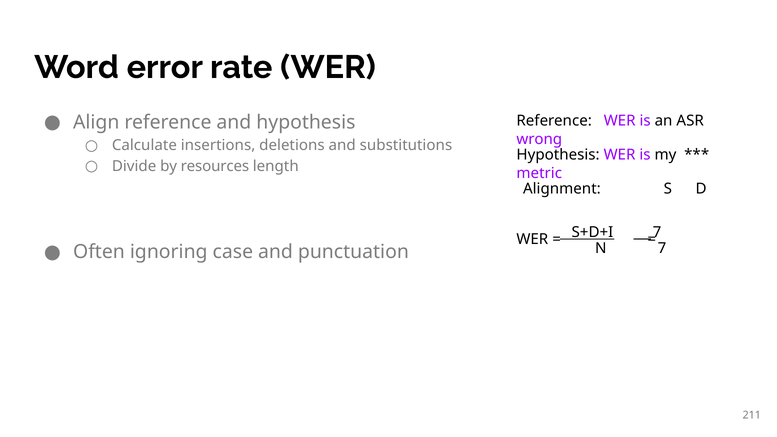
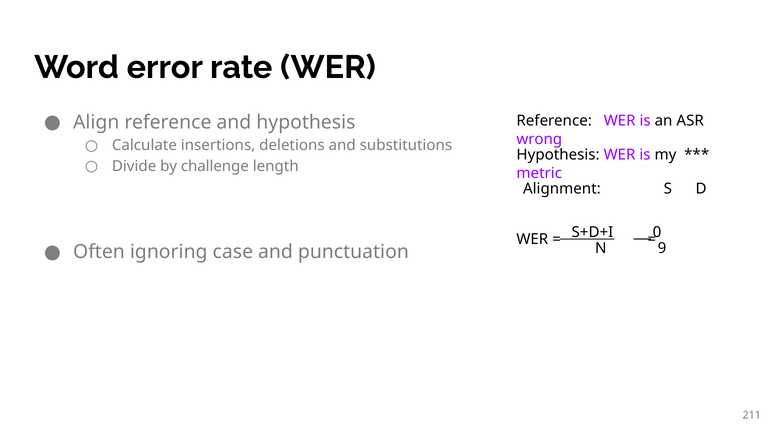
resources: resources -> challenge
S+D+I 7: 7 -> 0
N 7: 7 -> 9
